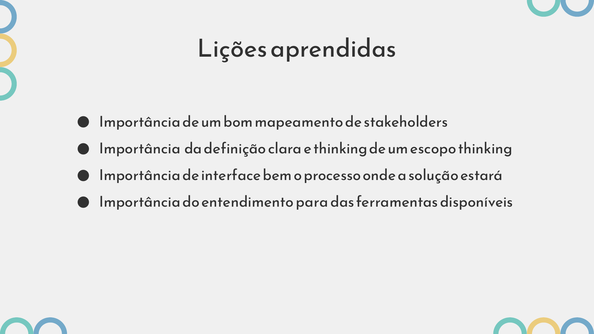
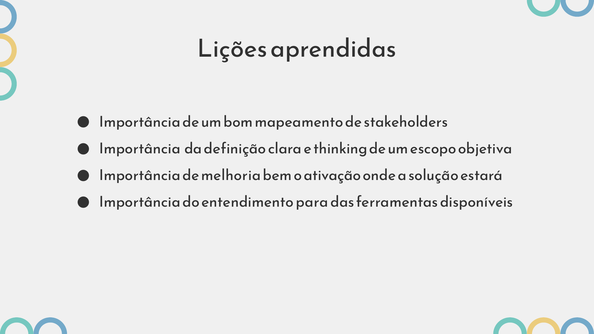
escopo thinking: thinking -> objetiva
interface: interface -> melhoria
processo: processo -> ativação
